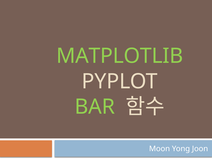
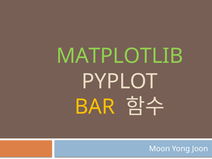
BAR colour: light green -> yellow
